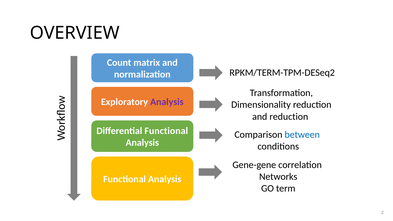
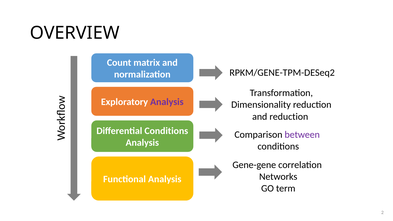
RPKM/TERM-TPM-DESeq2: RPKM/TERM-TPM-DESeq2 -> RPKM/GENE-TPM-DESeq2
Differential Functional: Functional -> Conditions
between colour: blue -> purple
